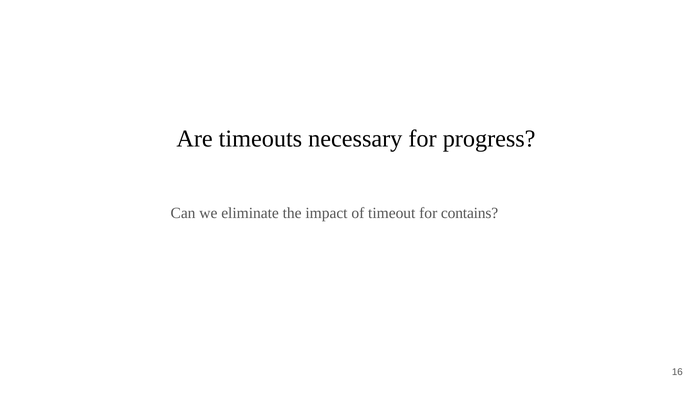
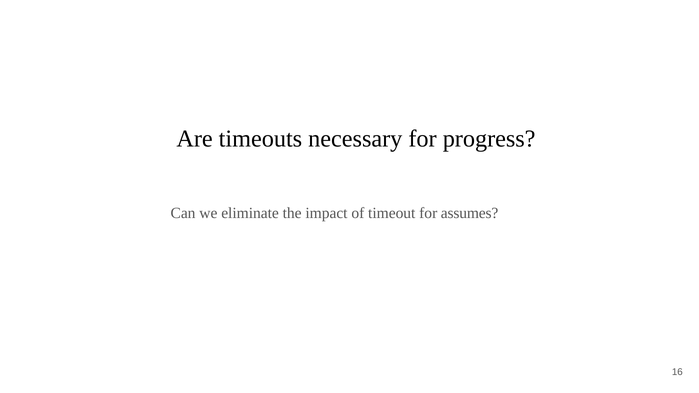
contains: contains -> assumes
